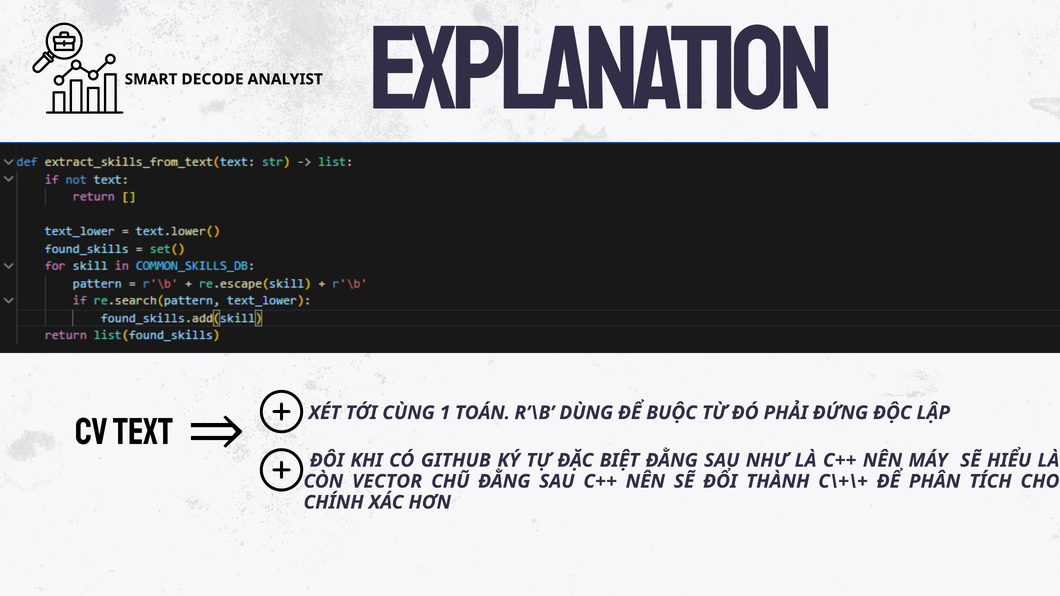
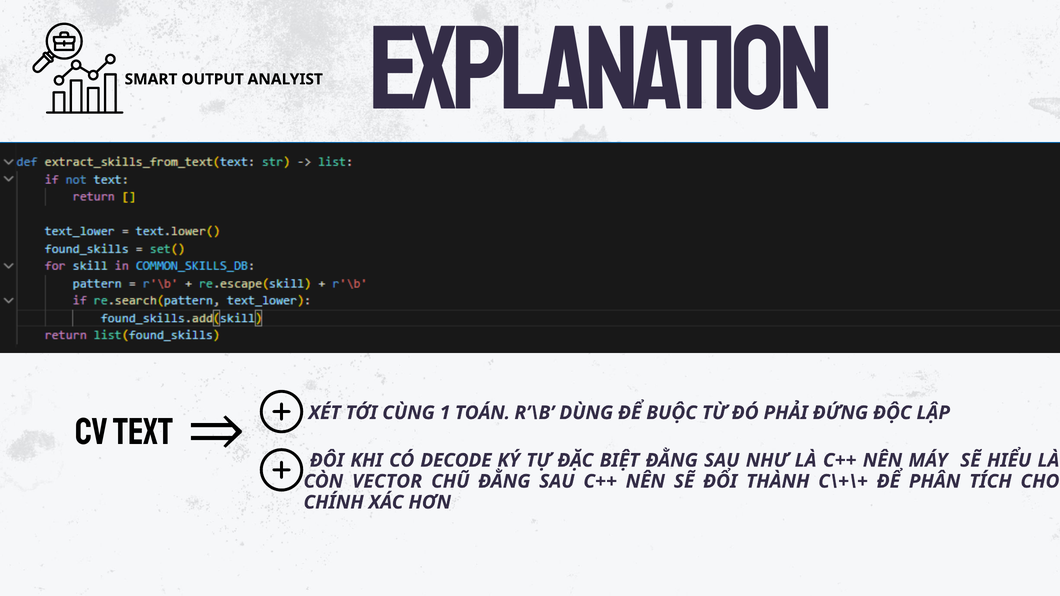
DECODE: DECODE -> OUTPUT
GITHUB: GITHUB -> DECODE
